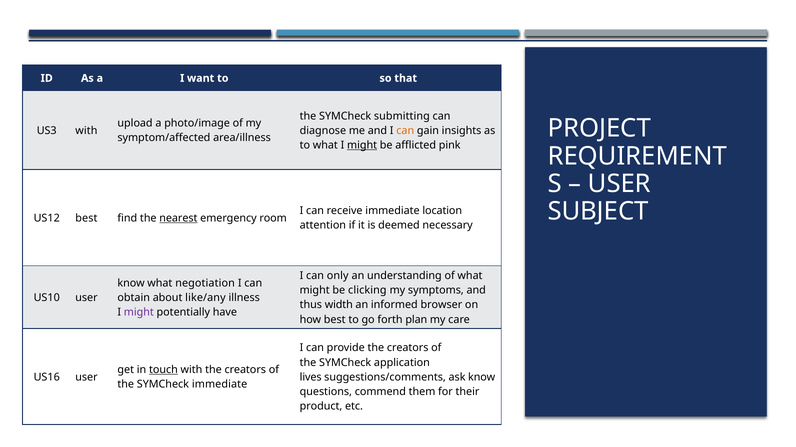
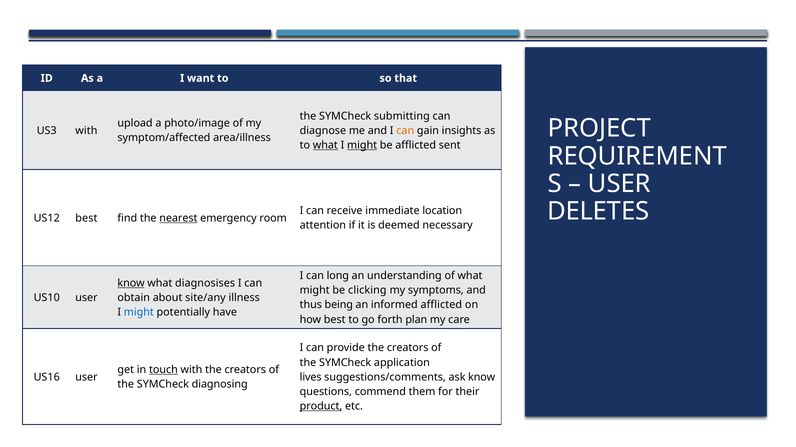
what at (325, 145) underline: none -> present
pink: pink -> sent
SUBJECT: SUBJECT -> DELETES
only: only -> long
know at (131, 283) underline: none -> present
negotiation: negotiation -> diagnosises
like/any: like/any -> site/any
width: width -> being
informed browser: browser -> afflicted
might at (139, 313) colour: purple -> blue
SYMCheck immediate: immediate -> diagnosing
product underline: none -> present
